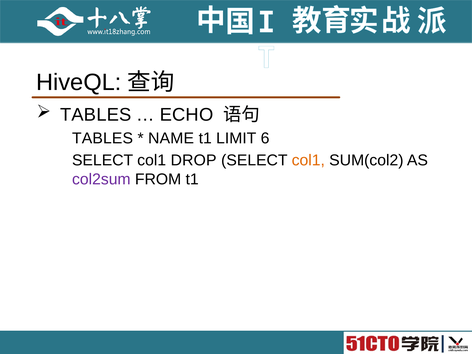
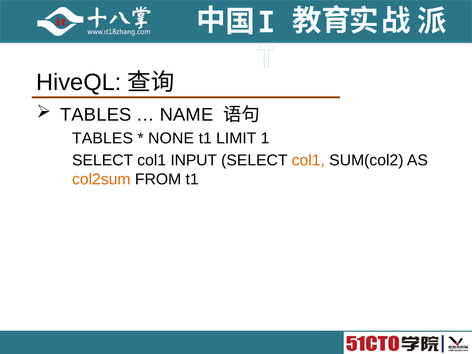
ECHO: ECHO -> NAME
NAME: NAME -> NONE
6: 6 -> 1
DROP: DROP -> INPUT
col2sum colour: purple -> orange
